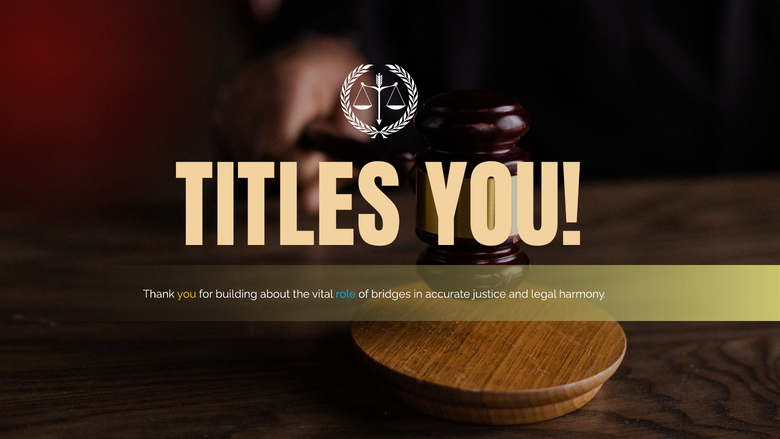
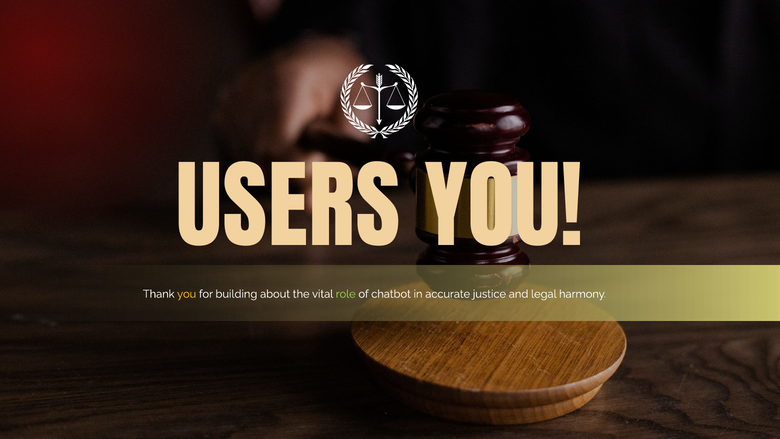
TITLES: TITLES -> USERS
role colour: light blue -> light green
bridges: bridges -> chatbot
